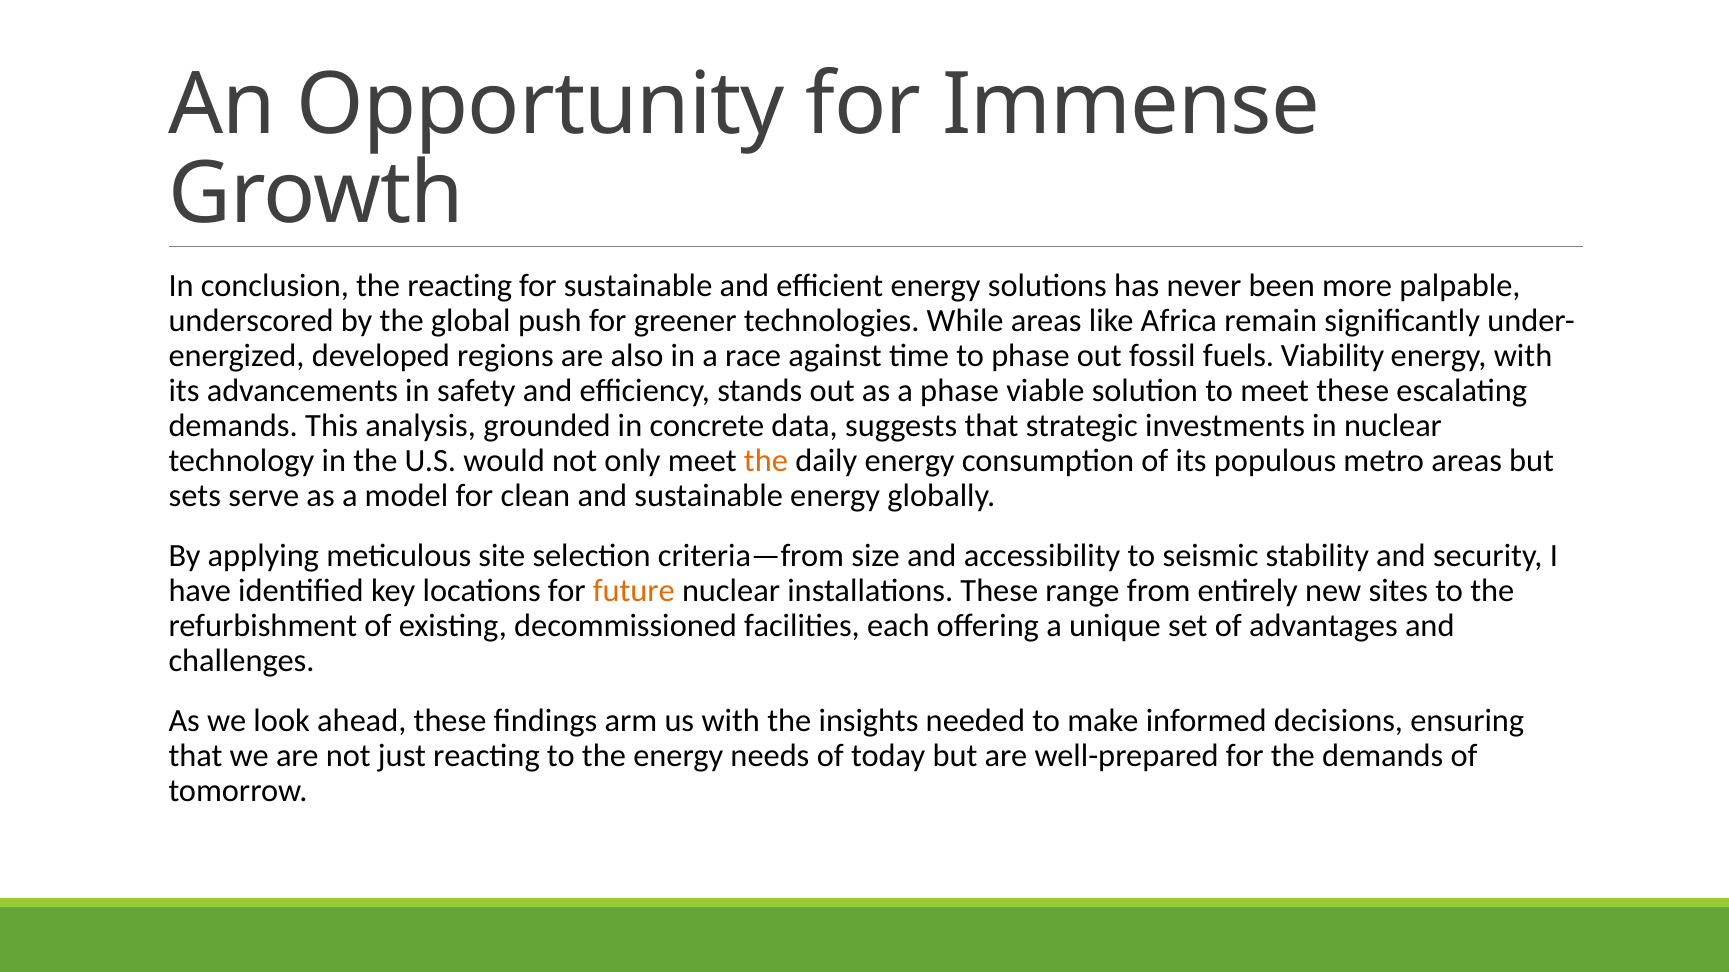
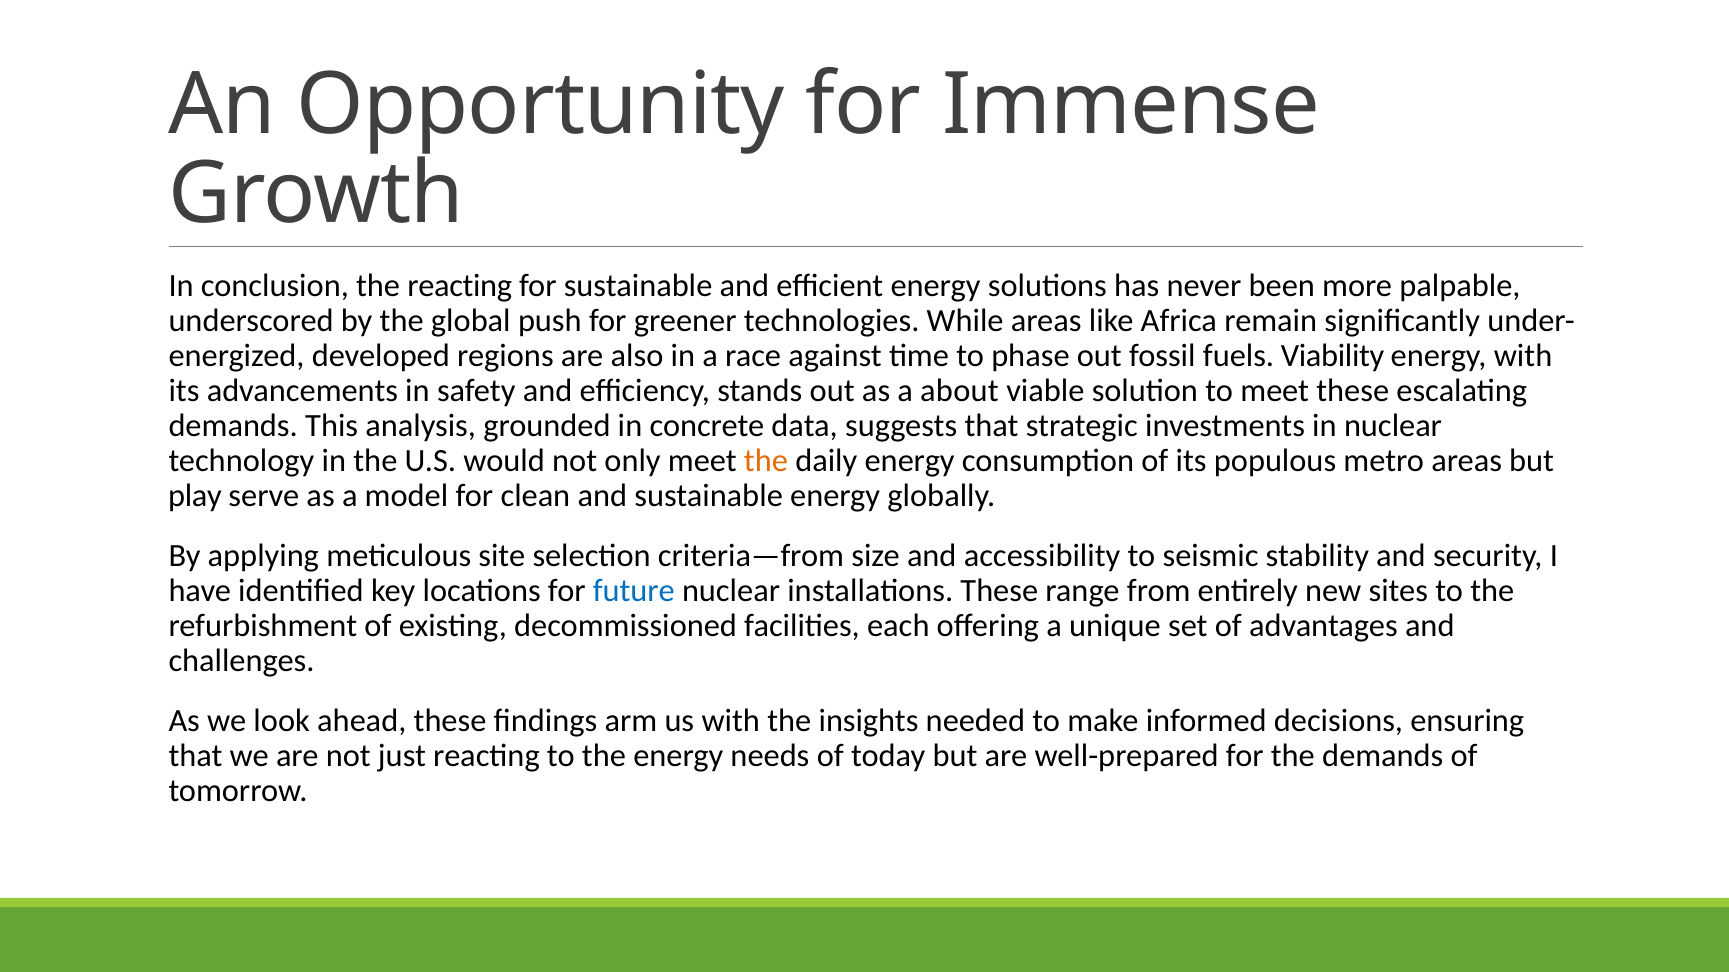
a phase: phase -> about
sets: sets -> play
future colour: orange -> blue
